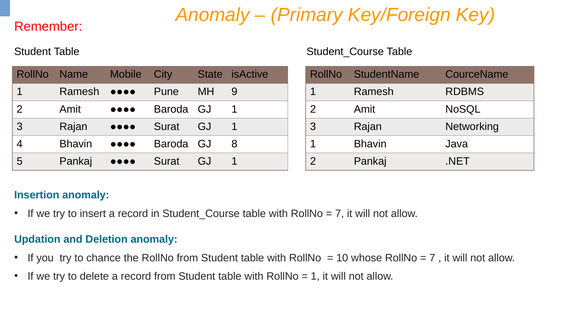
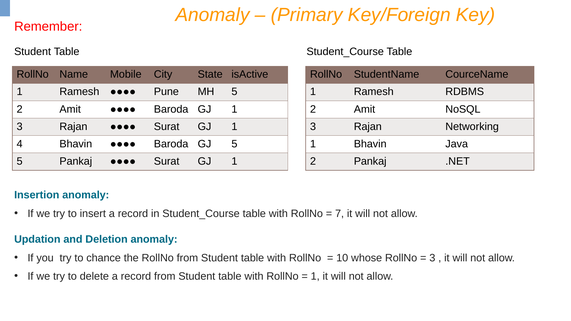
MH 9: 9 -> 5
GJ 8: 8 -> 5
7 at (432, 258): 7 -> 3
